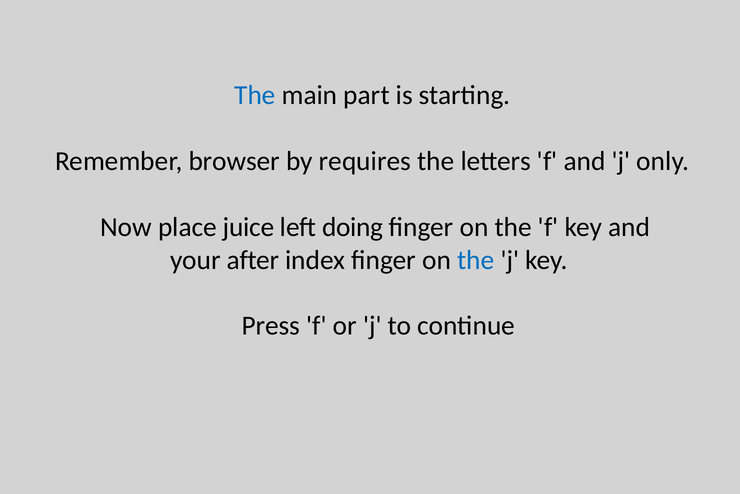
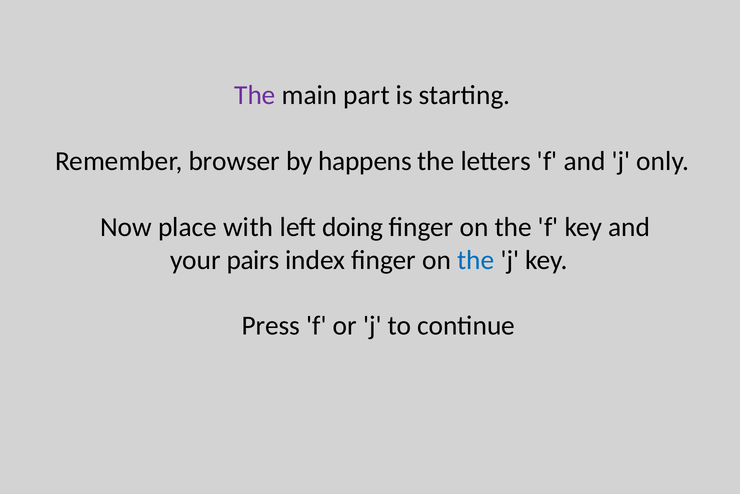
The at (255, 95) colour: blue -> purple
requires: requires -> happens
juice: juice -> with
after: after -> pairs
